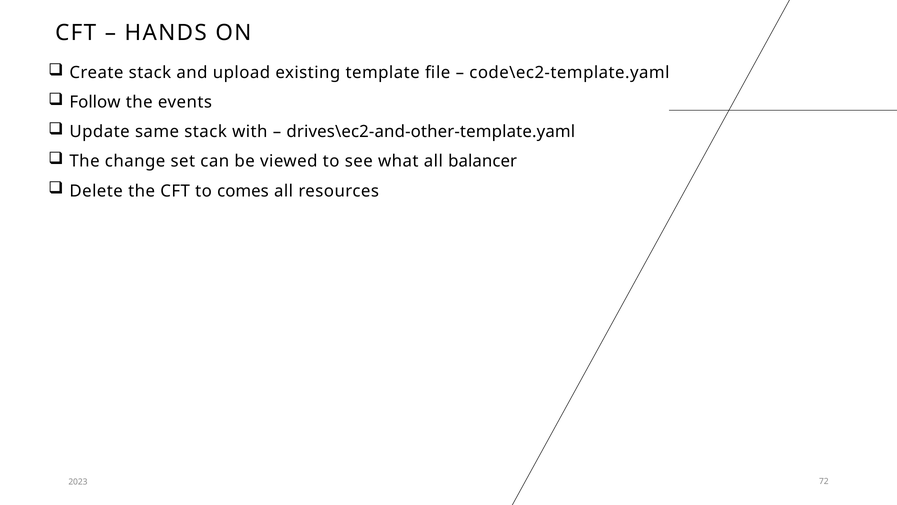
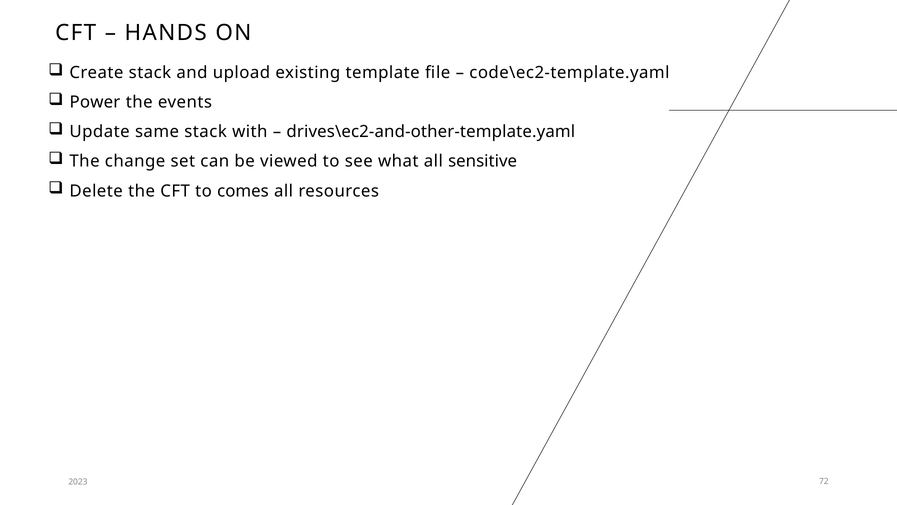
Follow: Follow -> Power
balancer: balancer -> sensitive
